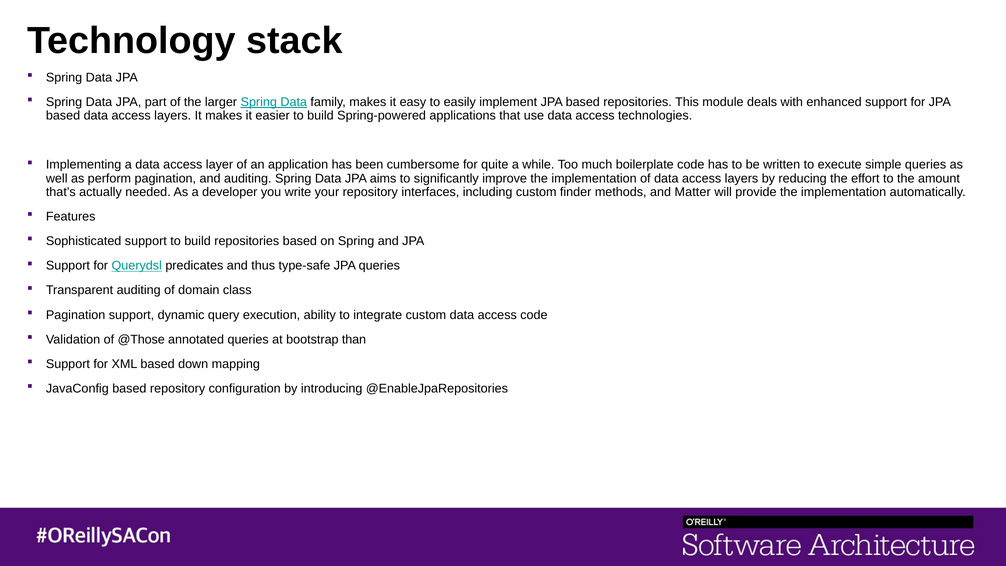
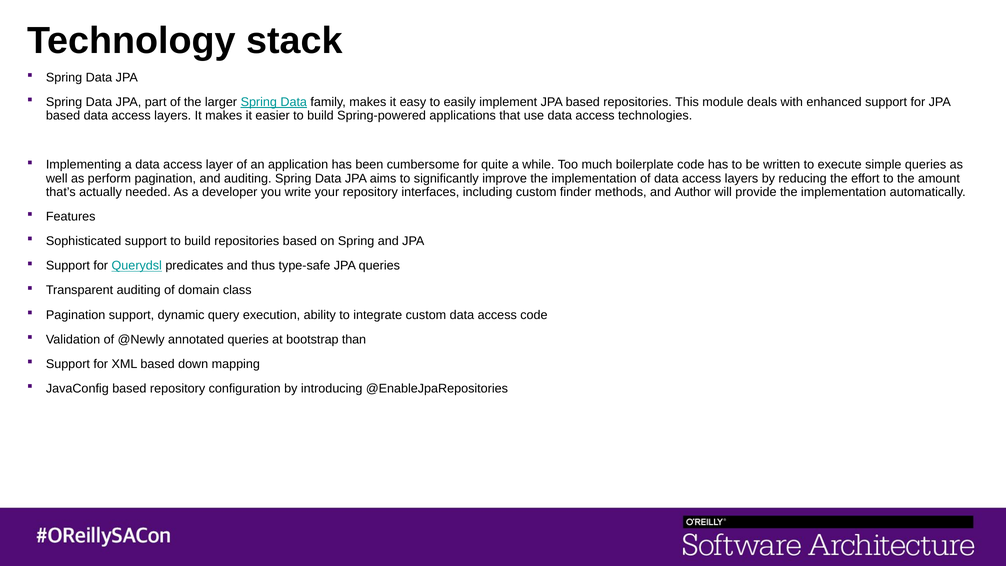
Matter: Matter -> Author
@Those: @Those -> @Newly
